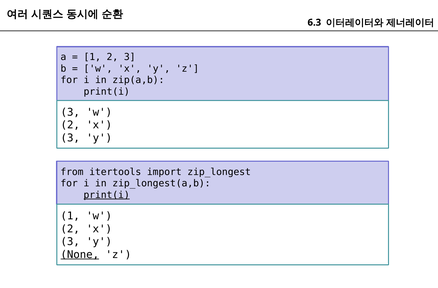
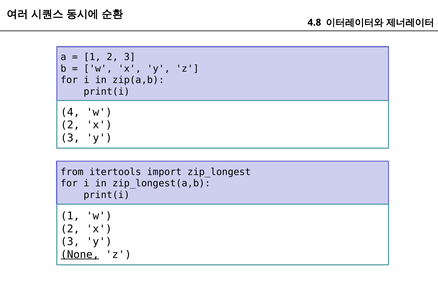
6.3: 6.3 -> 4.8
3 at (70, 112): 3 -> 4
print(i at (107, 195) underline: present -> none
